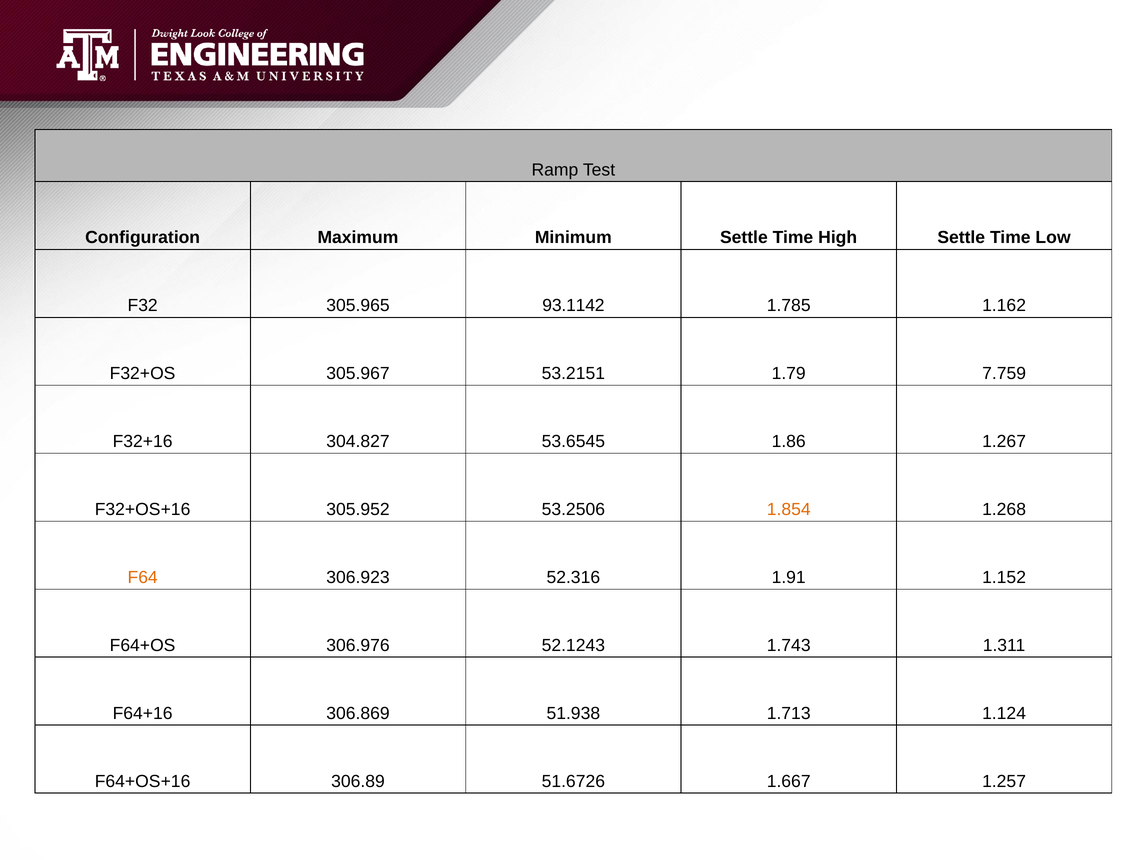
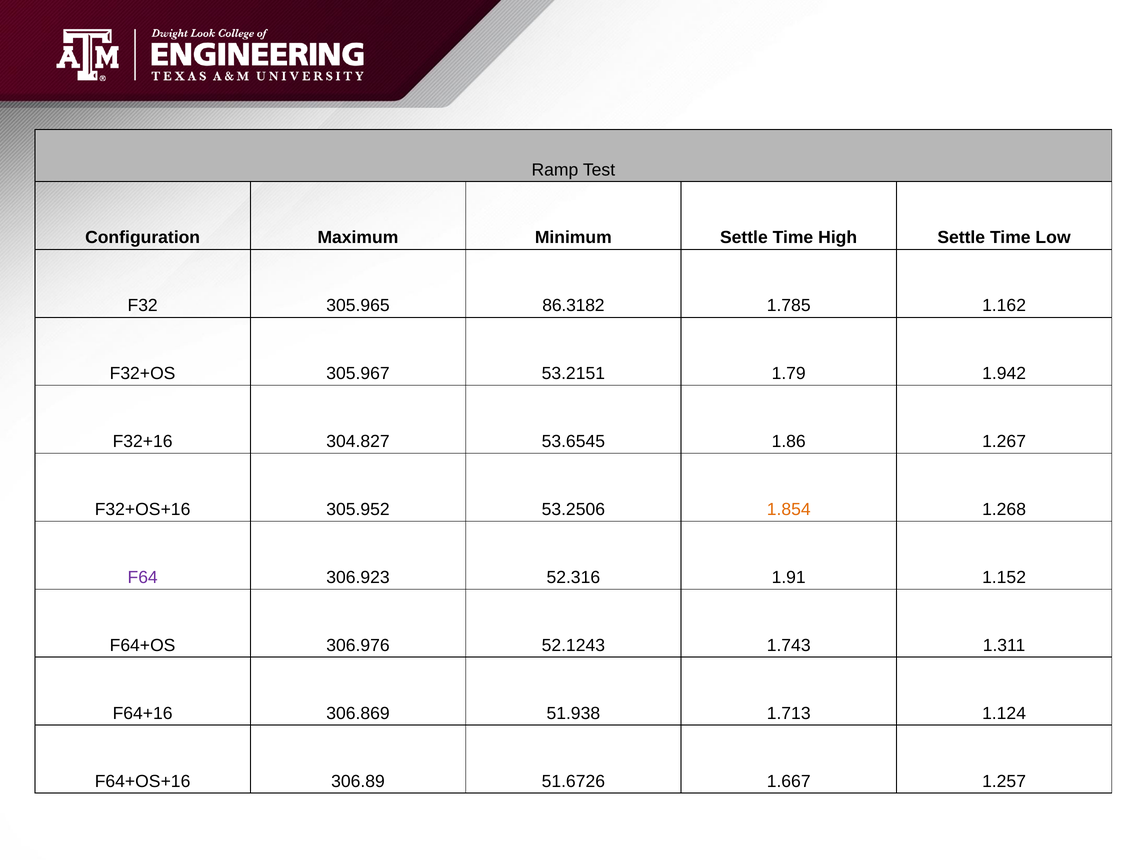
93.1142: 93.1142 -> 86.3182
7.759: 7.759 -> 1.942
F64 colour: orange -> purple
